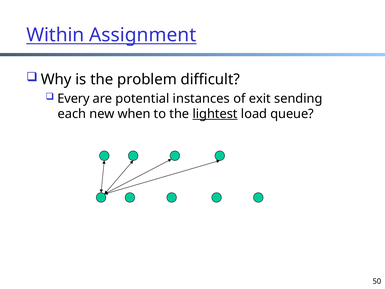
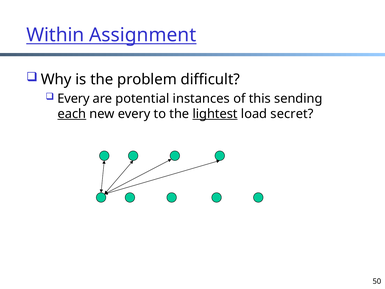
exit: exit -> this
each underline: none -> present
new when: when -> every
queue: queue -> secret
